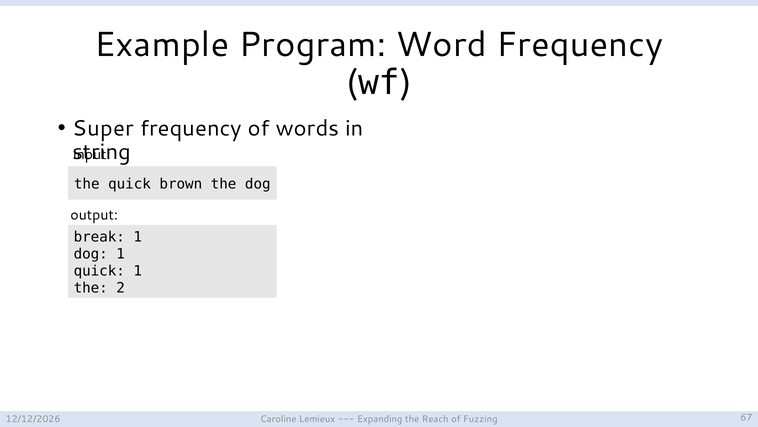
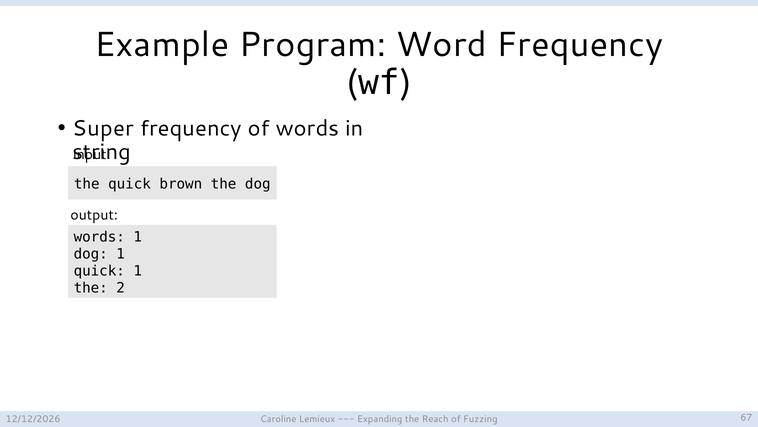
break at (99, 236): break -> words
